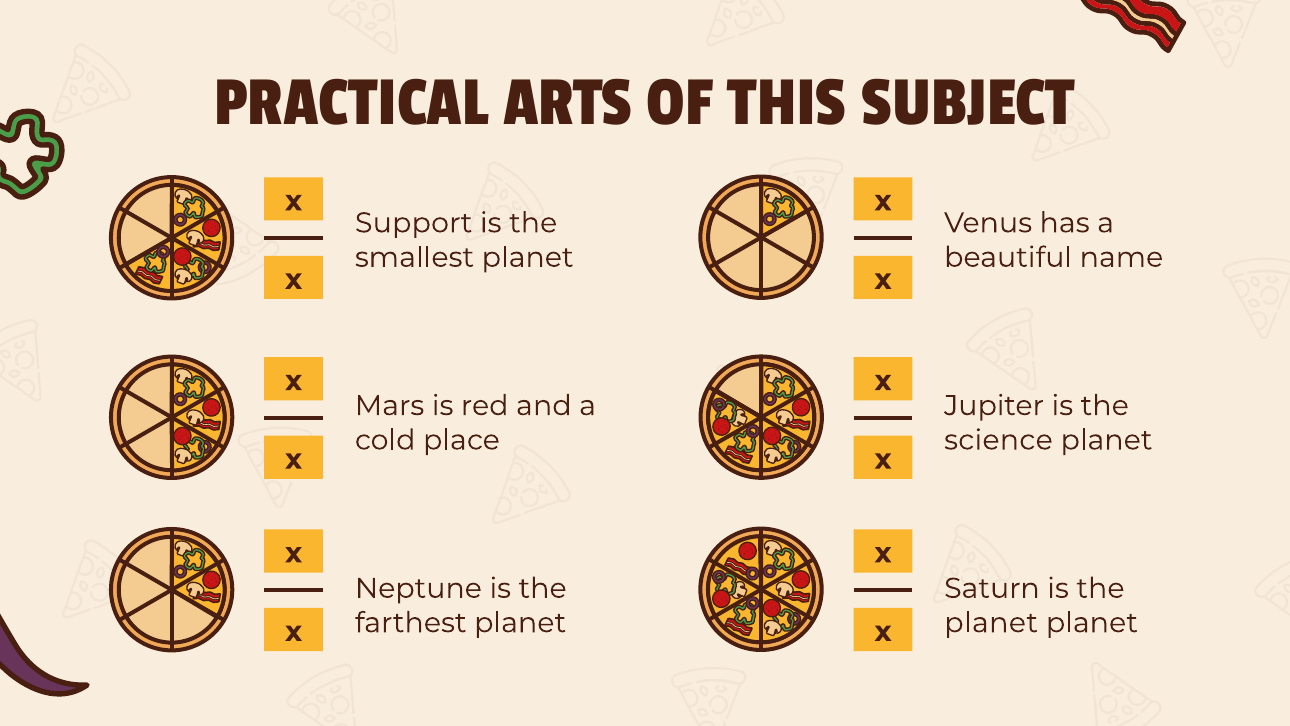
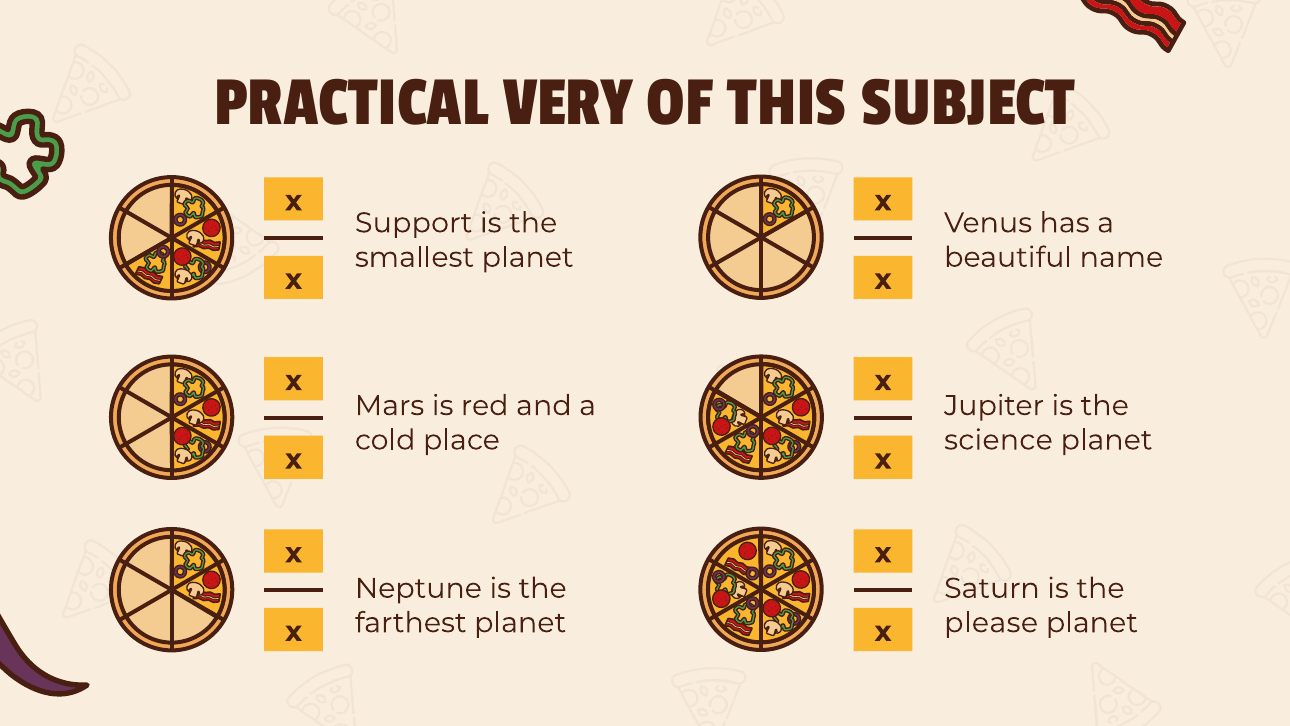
ARTS: ARTS -> VERY
planet at (991, 622): planet -> please
